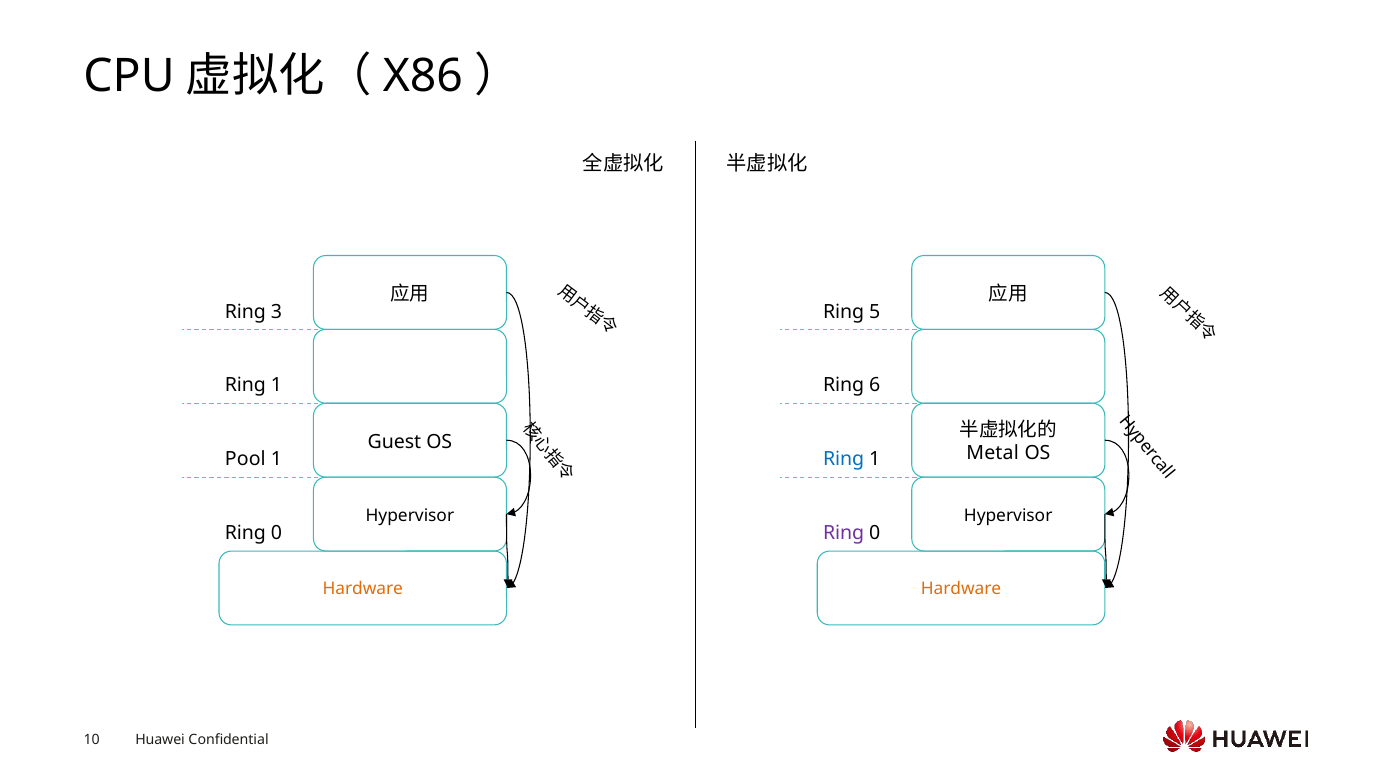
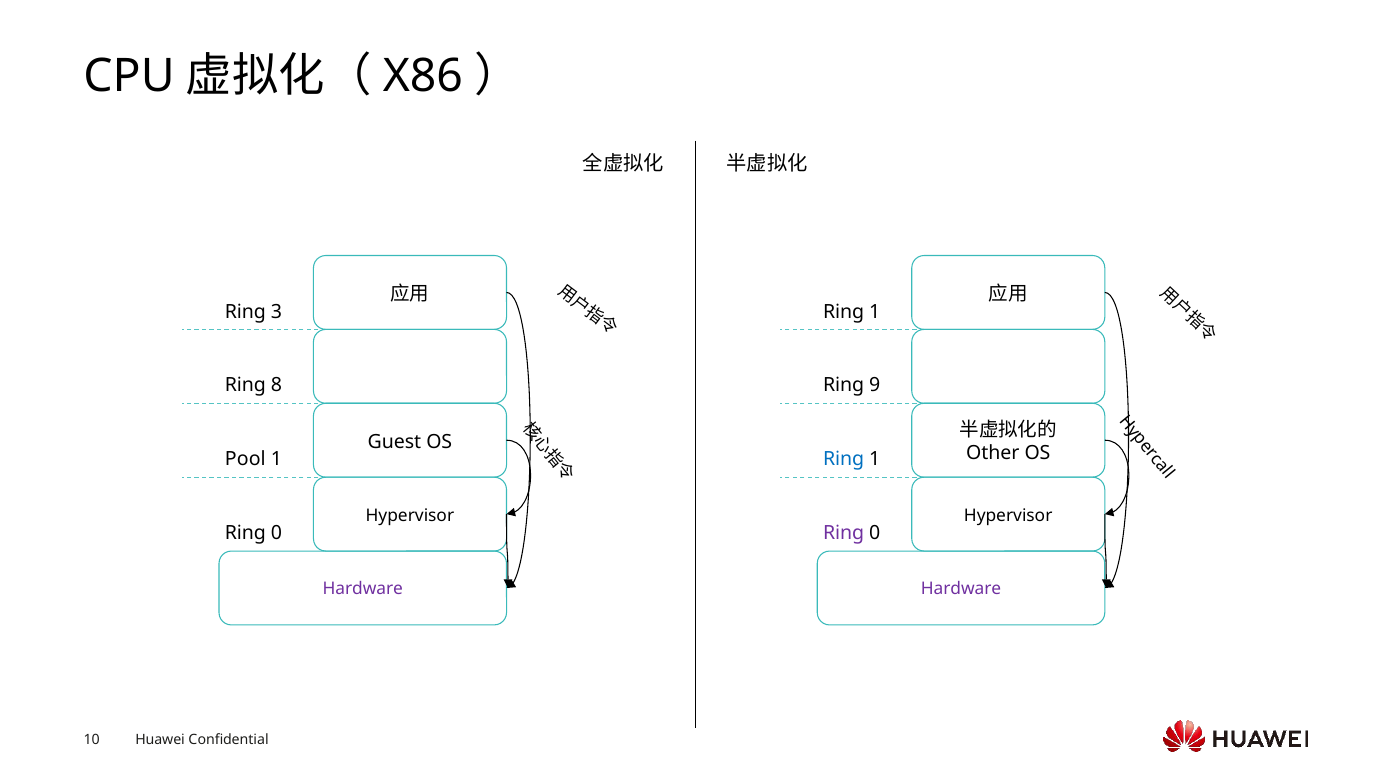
5 at (875, 312): 5 -> 1
1 at (277, 386): 1 -> 8
6: 6 -> 9
Metal: Metal -> Other
Hardware at (363, 589) colour: orange -> purple
Hardware at (961, 589) colour: orange -> purple
